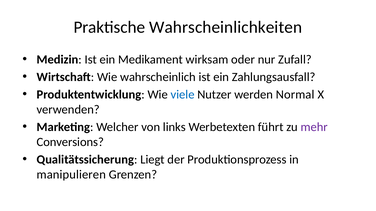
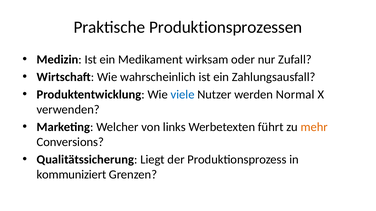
Wahrscheinlichkeiten: Wahrscheinlichkeiten -> Produktionsprozessen
mehr colour: purple -> orange
manipulieren: manipulieren -> kommuniziert
